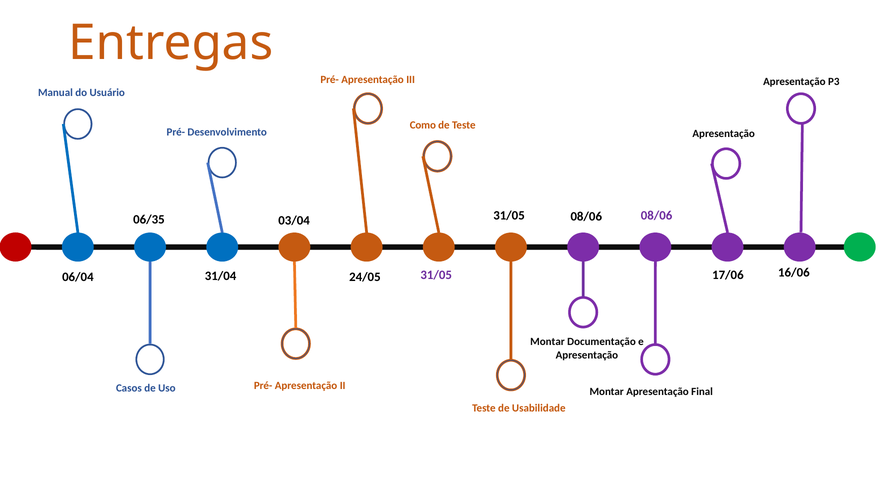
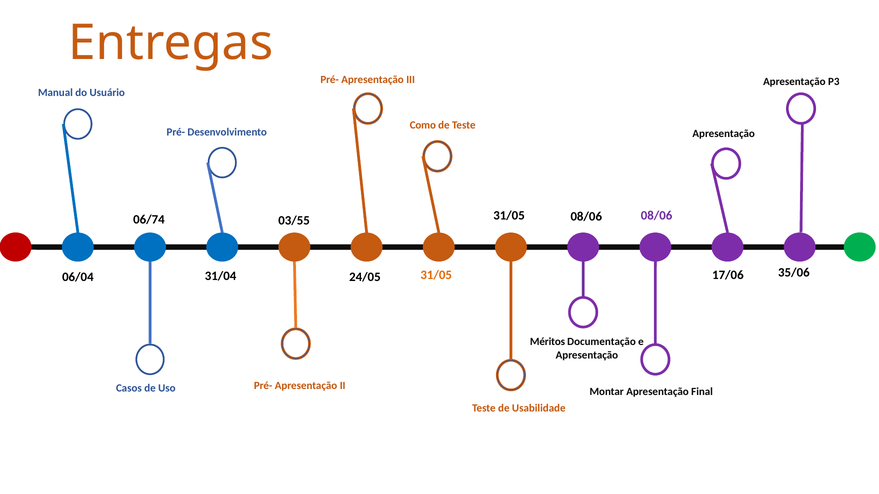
06/35: 06/35 -> 06/74
03/04: 03/04 -> 03/55
16/06: 16/06 -> 35/06
31/05 at (436, 275) colour: purple -> orange
Montar at (547, 342): Montar -> Méritos
